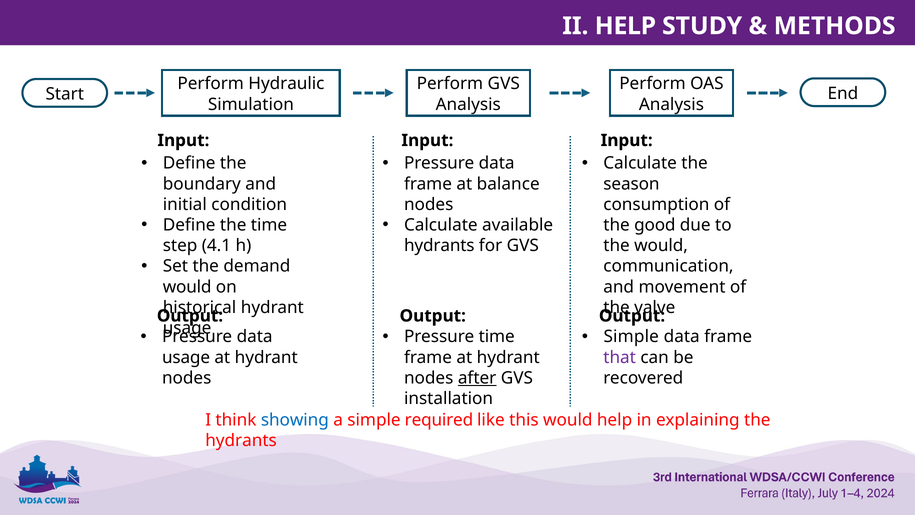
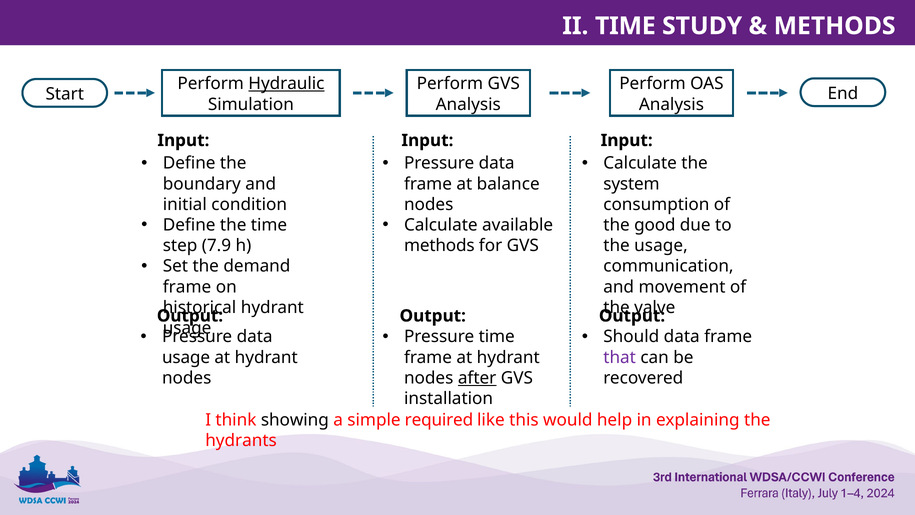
II HELP: HELP -> TIME
Hydraulic underline: none -> present
season: season -> system
4.1: 4.1 -> 7.9
hydrants at (439, 246): hydrants -> methods
the would: would -> usage
would at (187, 287): would -> frame
Simple at (631, 337): Simple -> Should
showing colour: blue -> black
